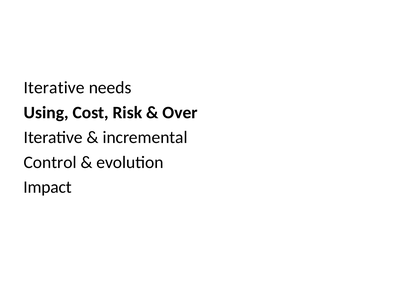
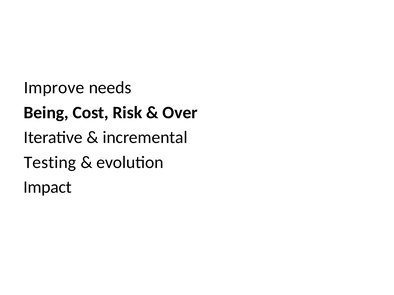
Iterative at (54, 88): Iterative -> Improve
Using: Using -> Being
Control: Control -> Testing
